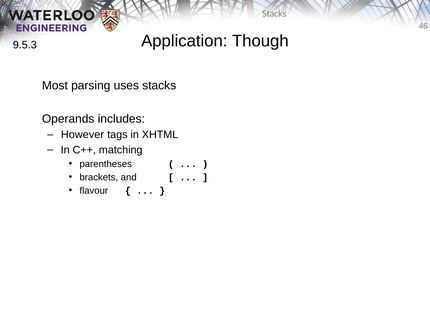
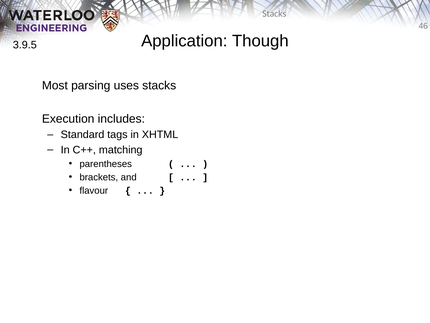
9.5.3: 9.5.3 -> 3.9.5
Operands: Operands -> Execution
However: However -> Standard
